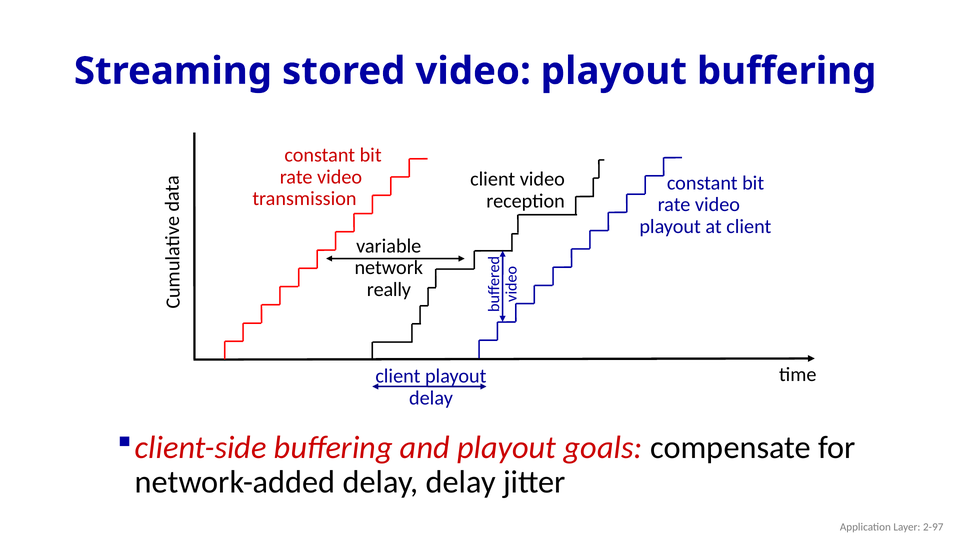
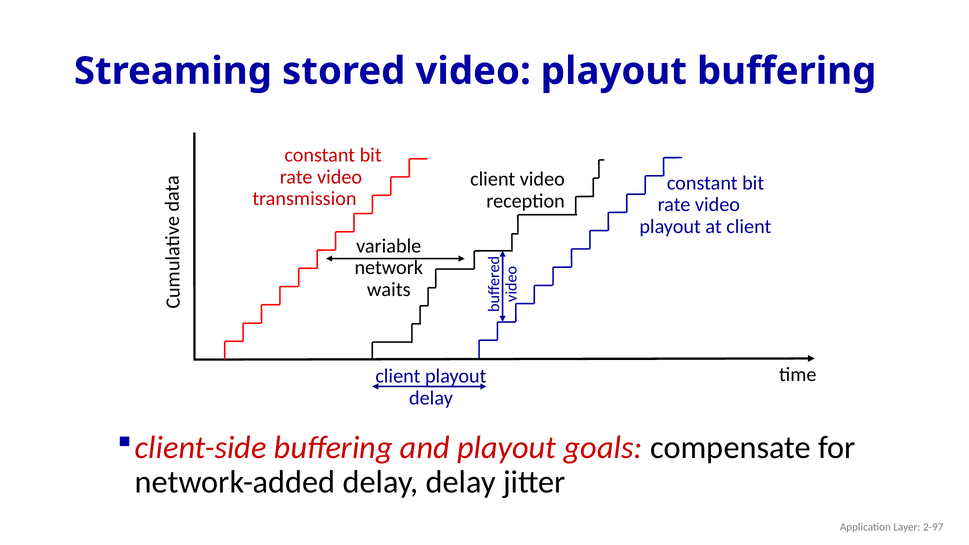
really: really -> waits
